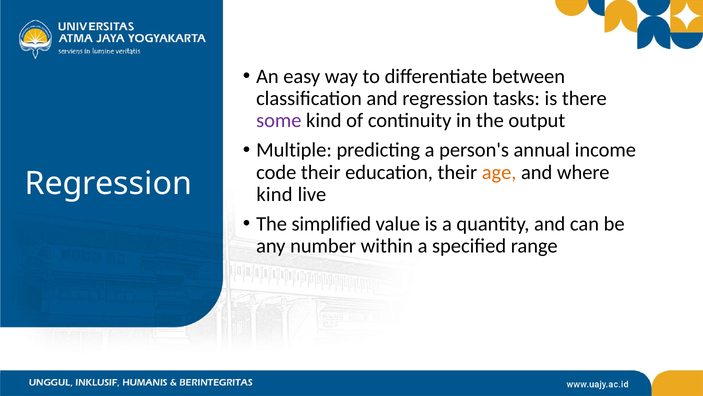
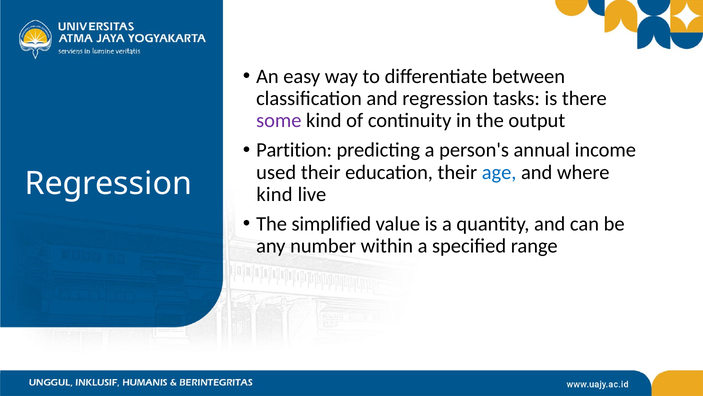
Multiple: Multiple -> Partition
code: code -> used
age colour: orange -> blue
